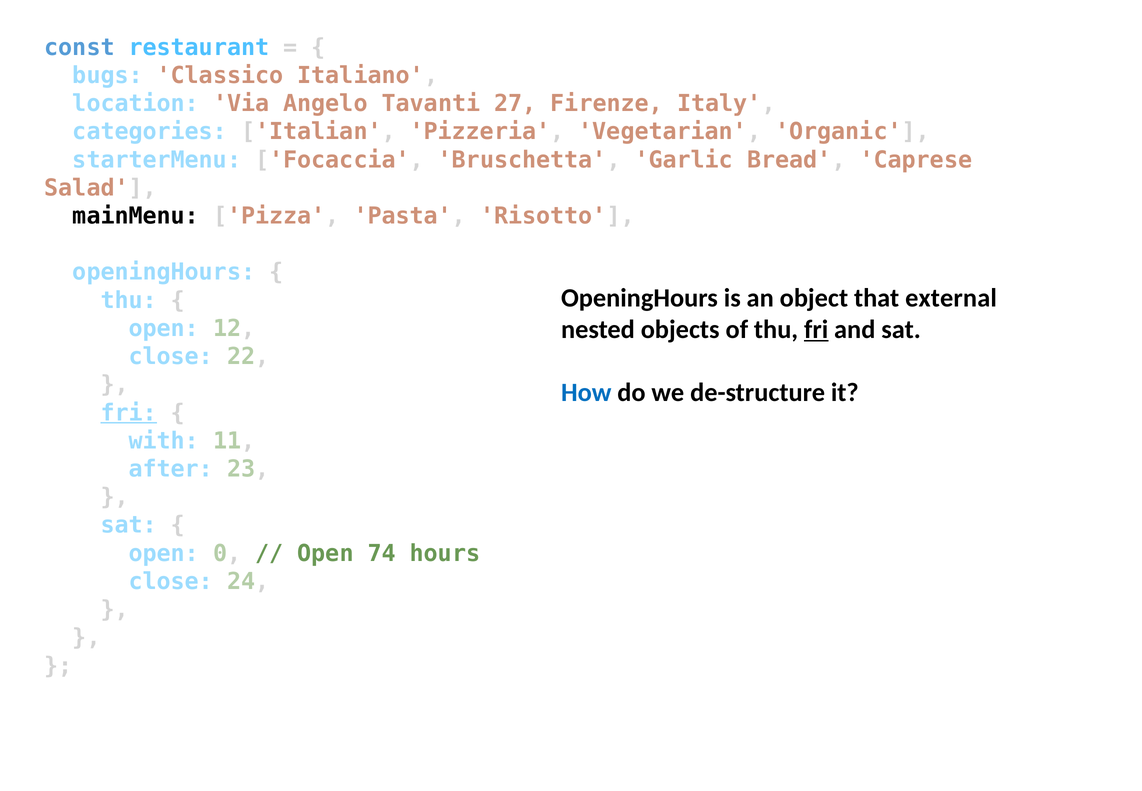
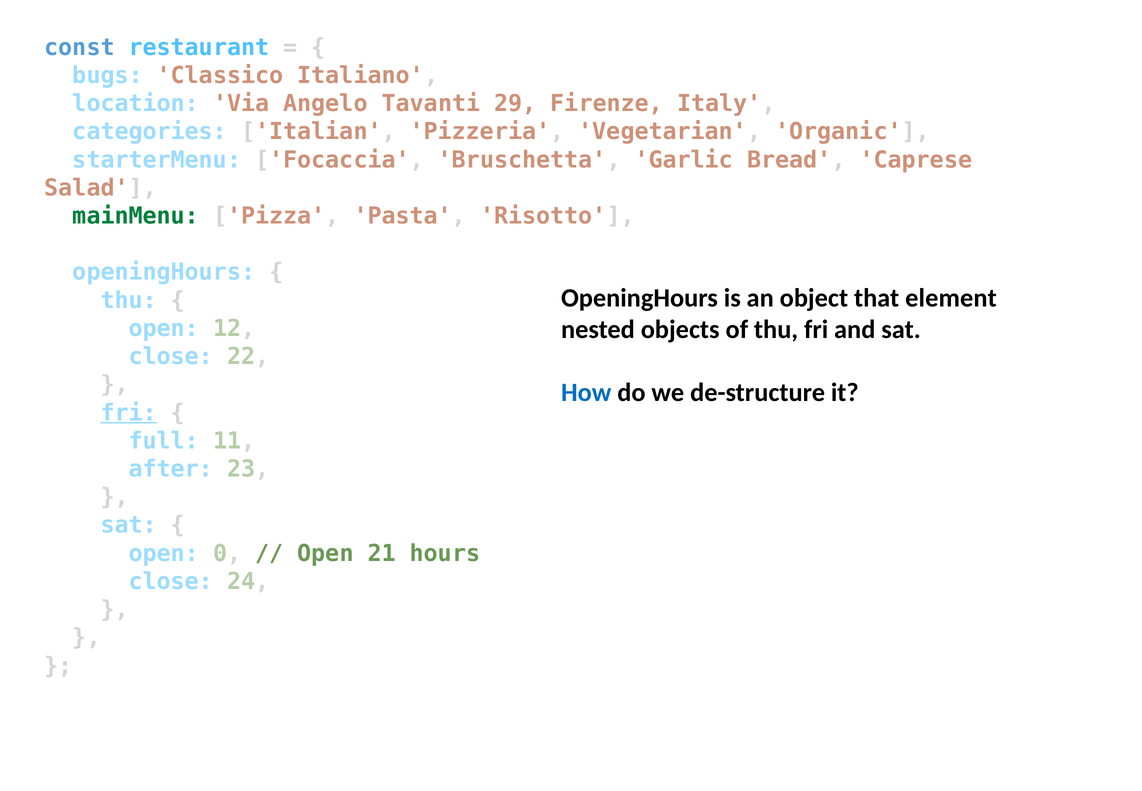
27: 27 -> 29
mainMenu colour: black -> green
external: external -> element
fri at (816, 329) underline: present -> none
with: with -> full
74: 74 -> 21
